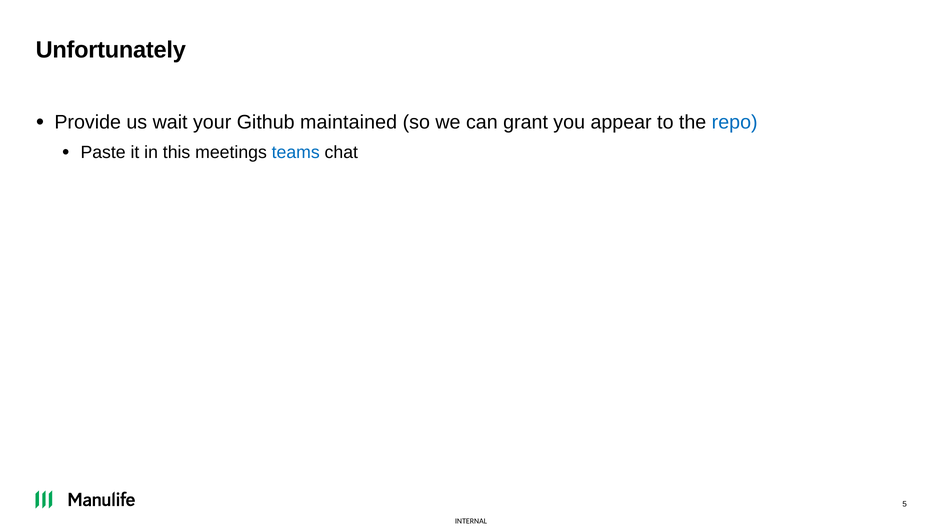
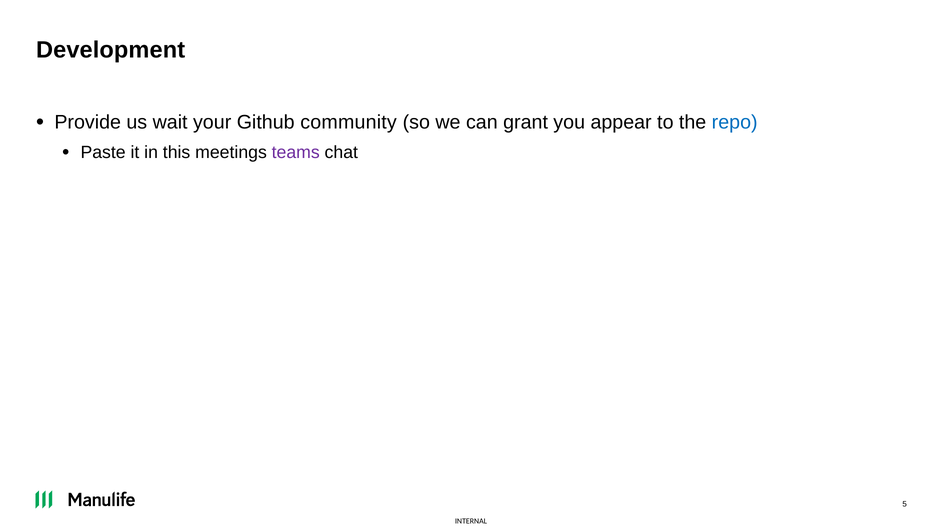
Unfortunately: Unfortunately -> Development
maintained: maintained -> community
teams colour: blue -> purple
